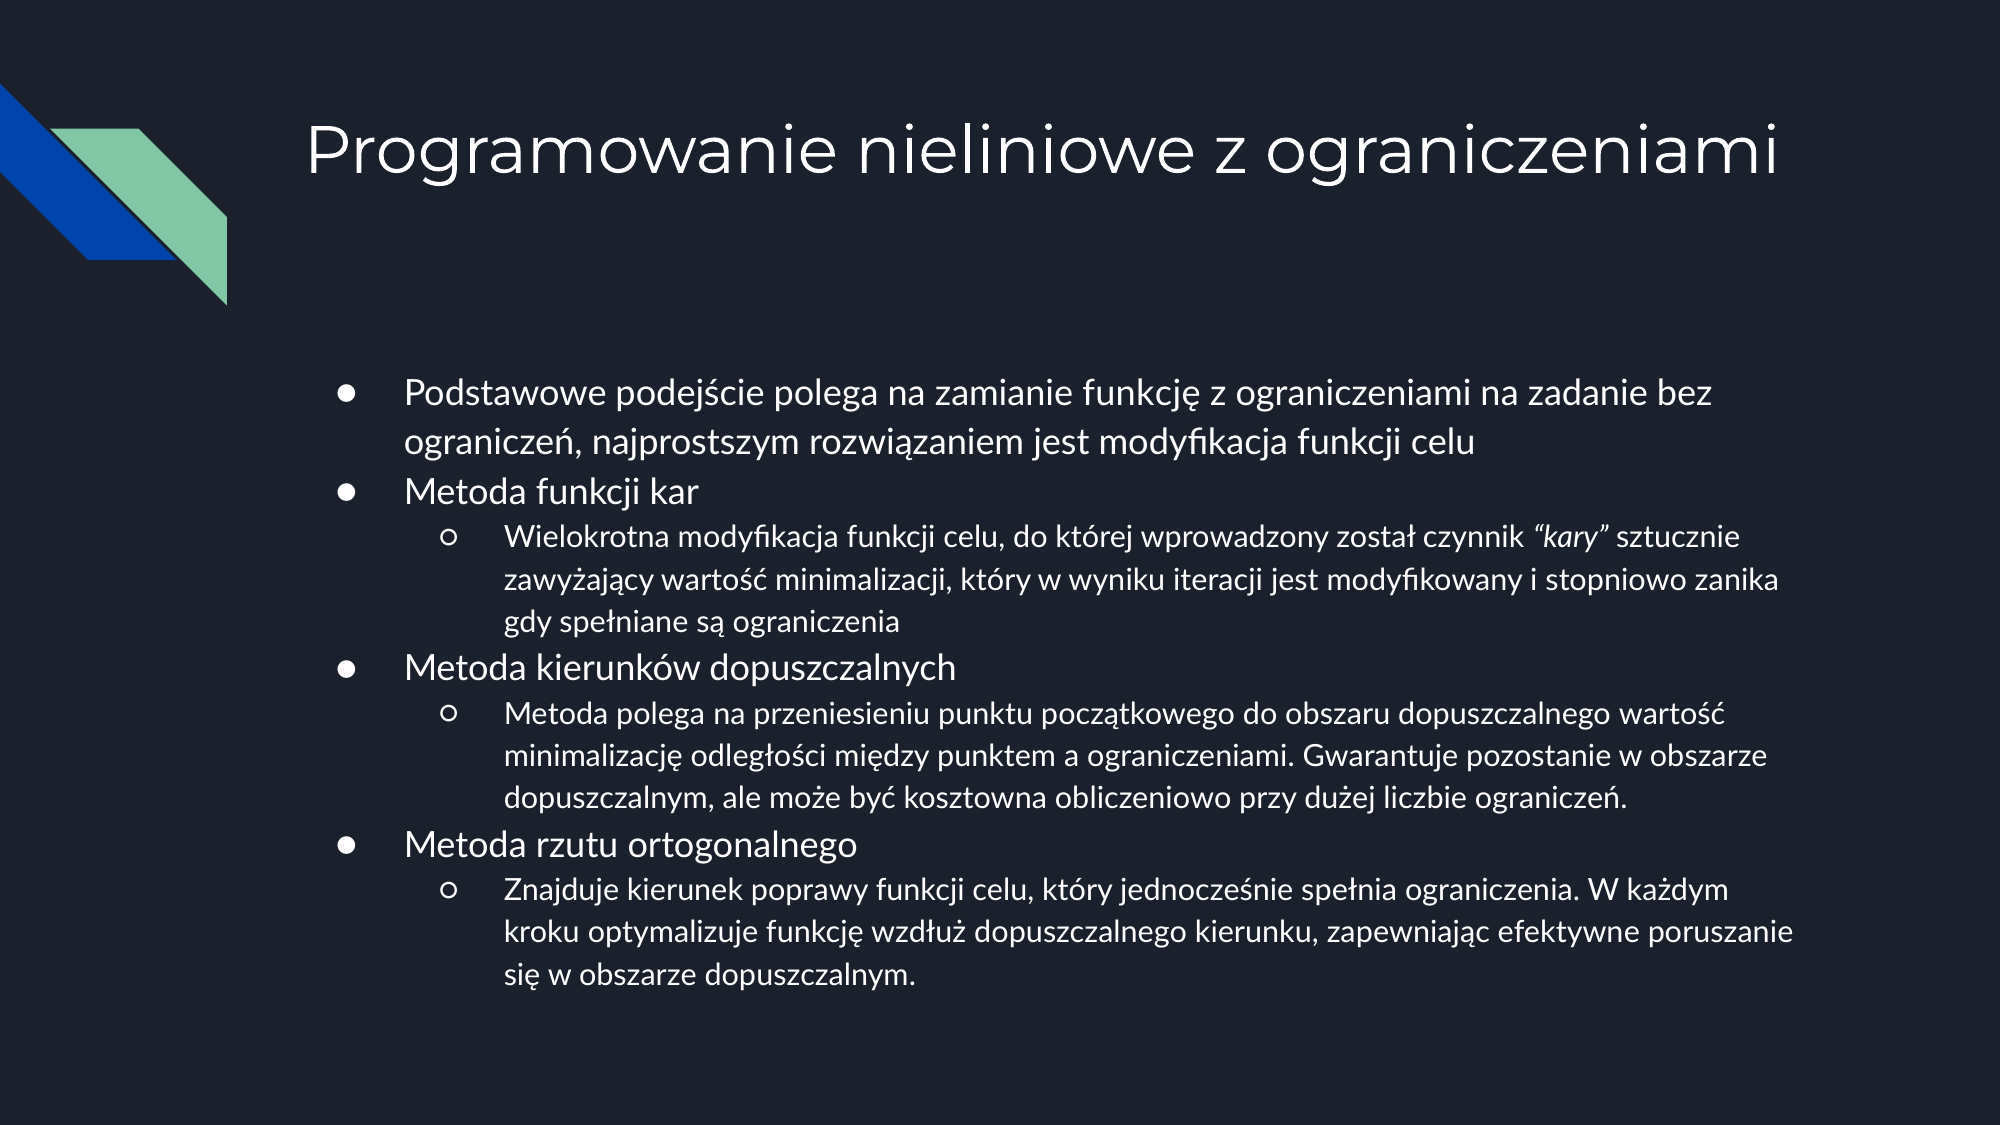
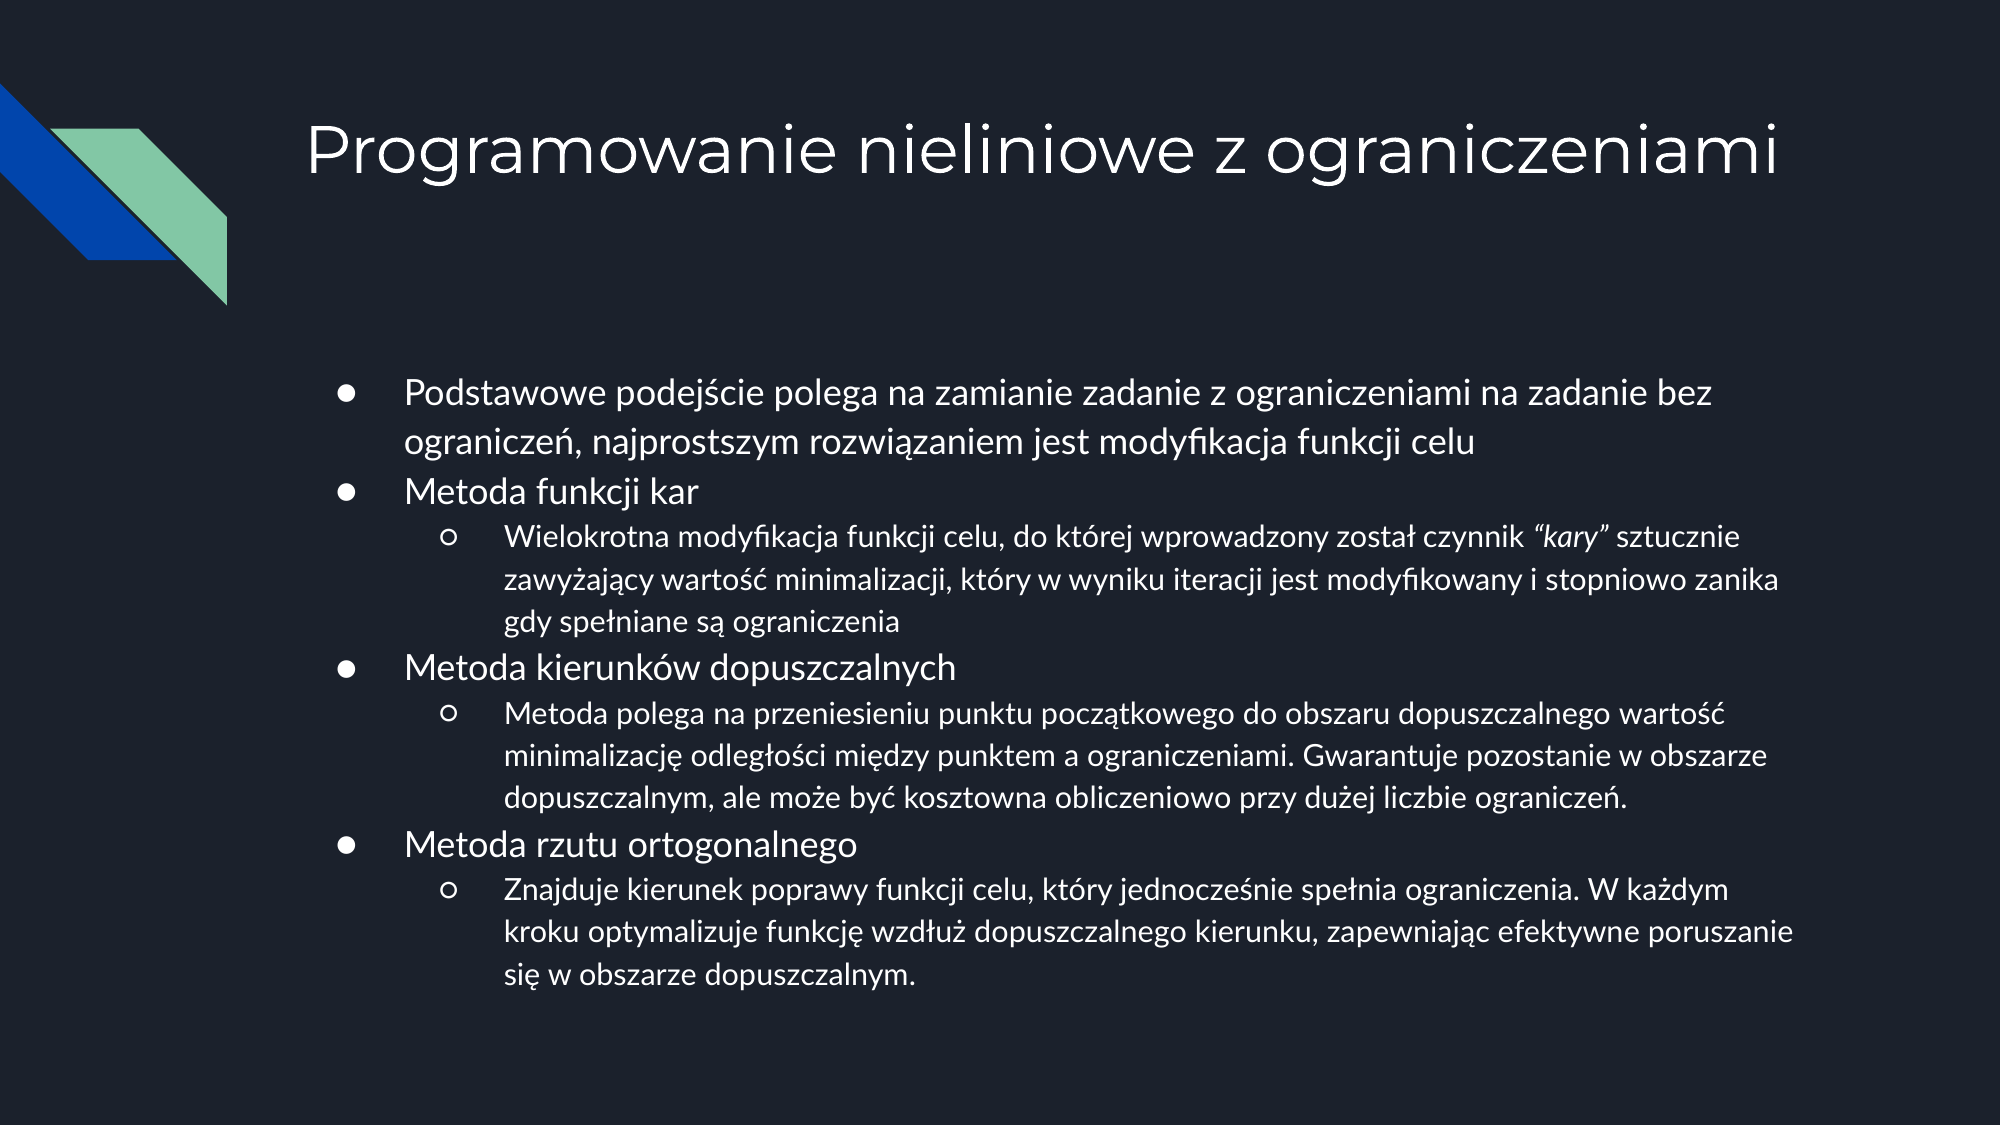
zamianie funkcję: funkcję -> zadanie
